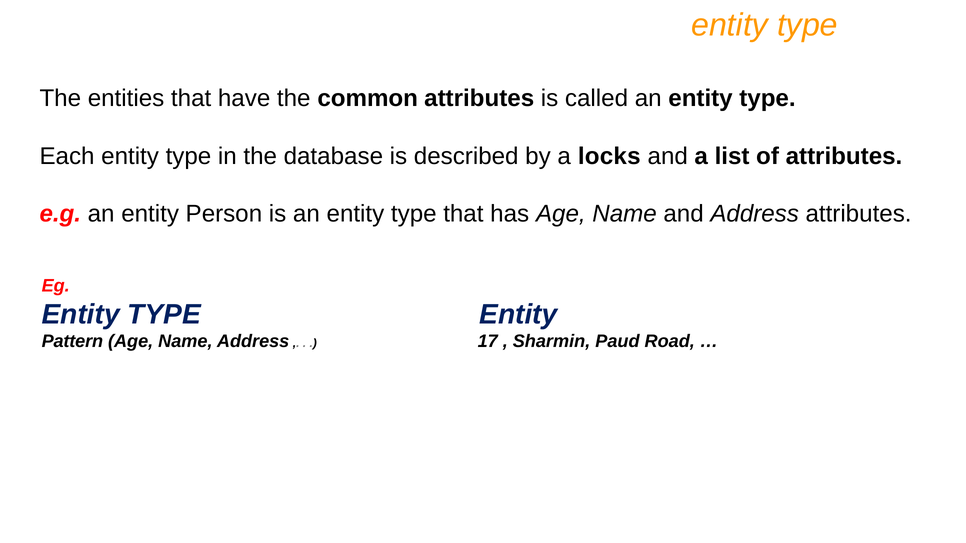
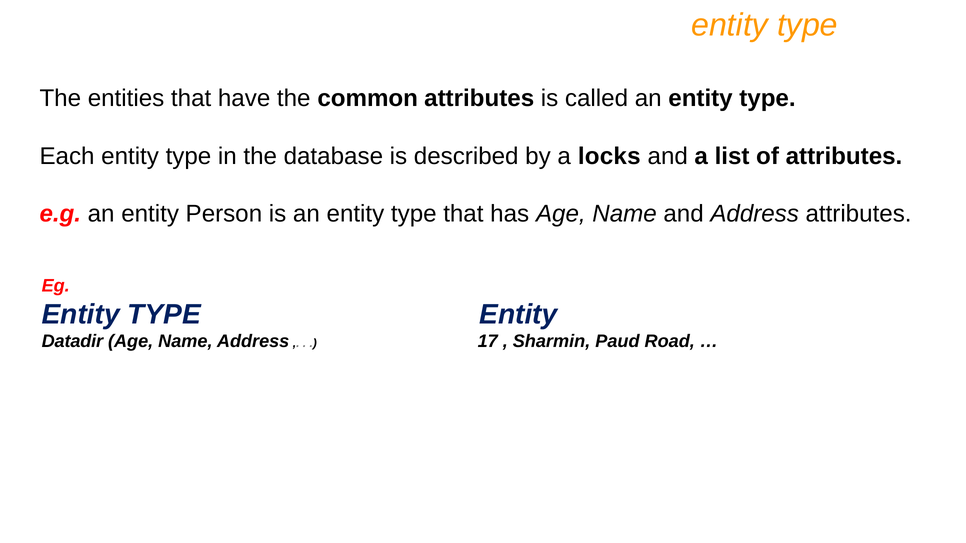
Pattern: Pattern -> Datadir
